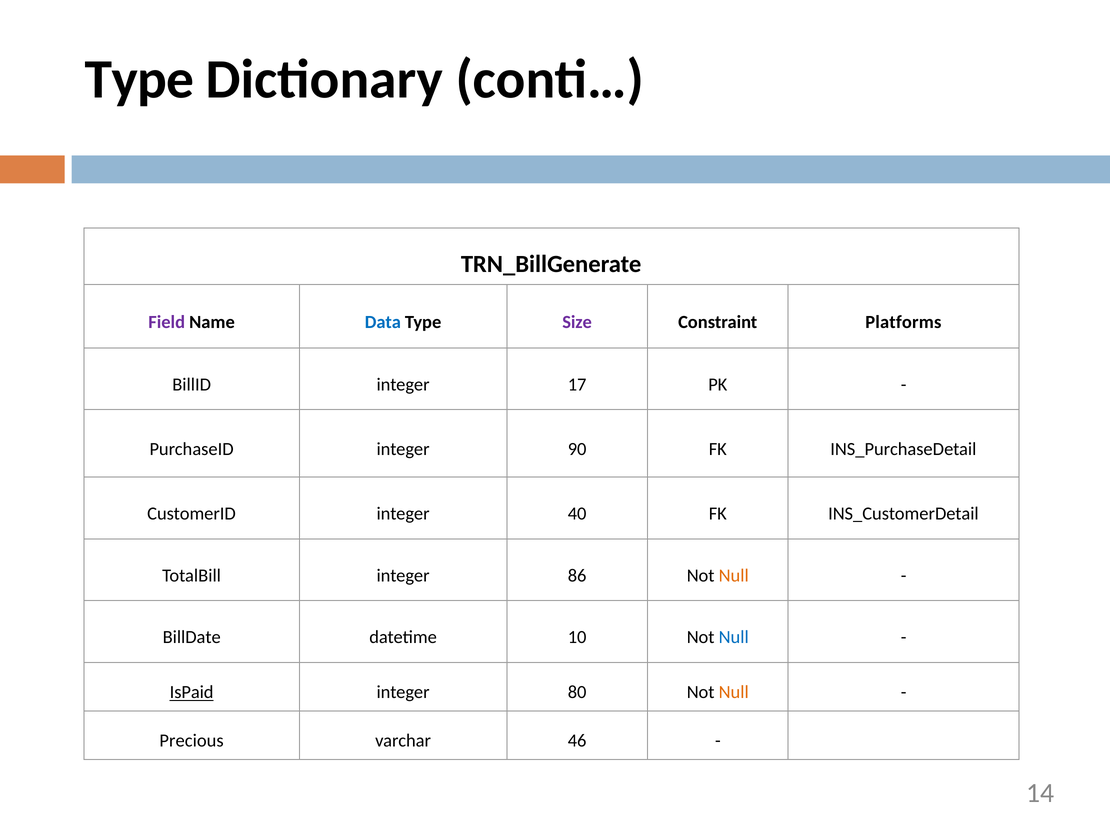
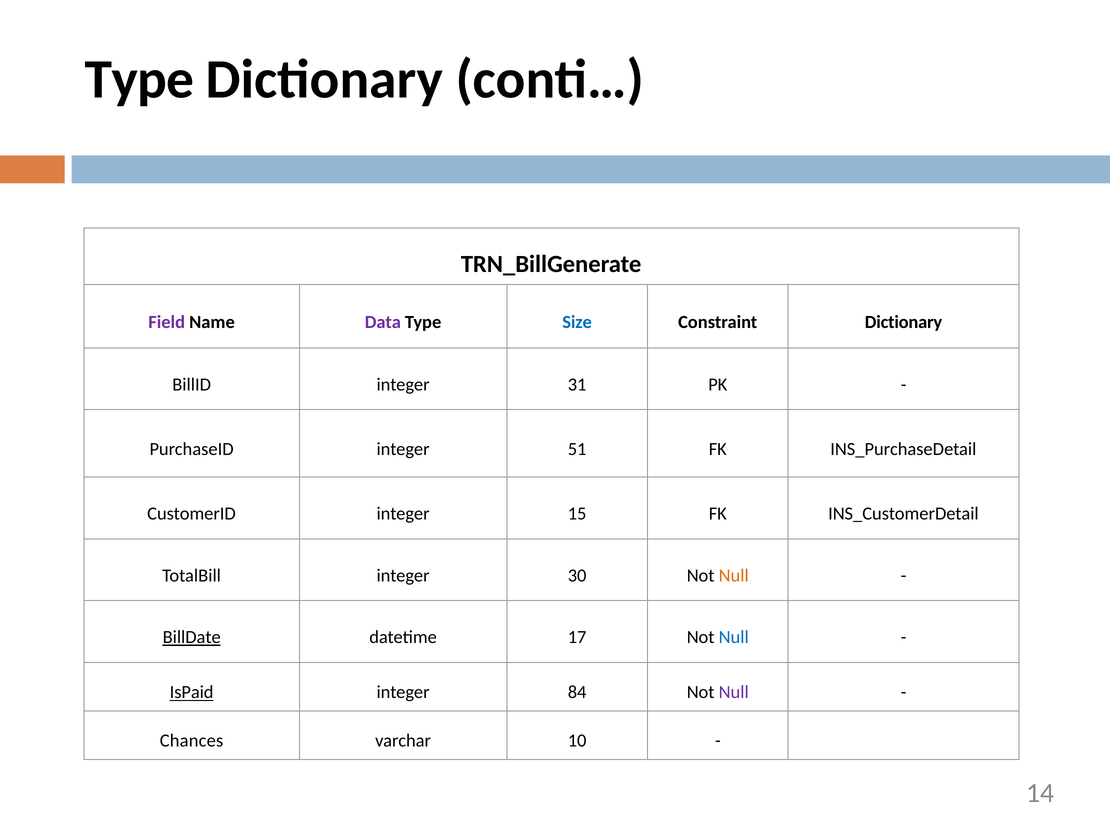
Data colour: blue -> purple
Size colour: purple -> blue
Constraint Platforms: Platforms -> Dictionary
17: 17 -> 31
90: 90 -> 51
40: 40 -> 15
86: 86 -> 30
BillDate underline: none -> present
10: 10 -> 17
80: 80 -> 84
Null at (734, 692) colour: orange -> purple
Precious: Precious -> Chances
46: 46 -> 10
